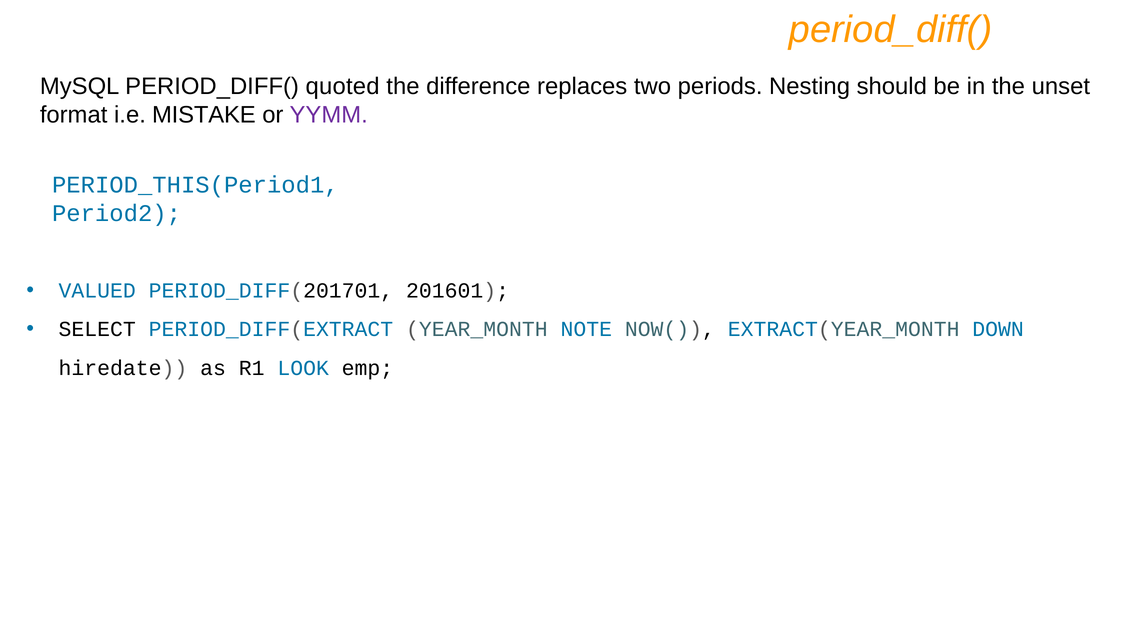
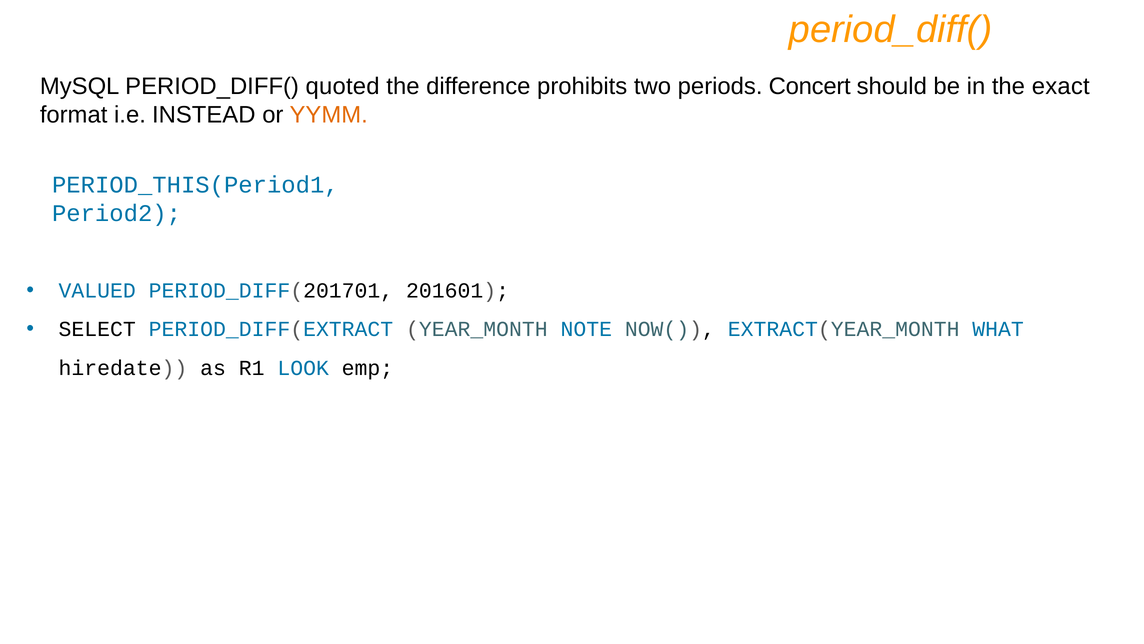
replaces: replaces -> prohibits
Nesting: Nesting -> Concert
unset: unset -> exact
MISTAKE: MISTAKE -> INSTEAD
YYMM colour: purple -> orange
DOWN: DOWN -> WHAT
